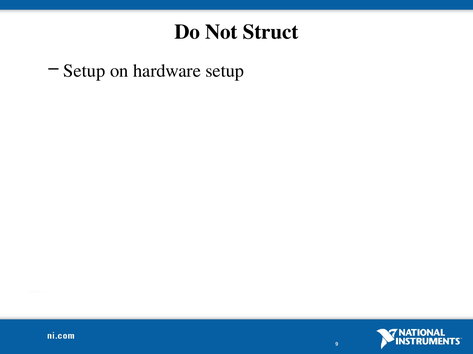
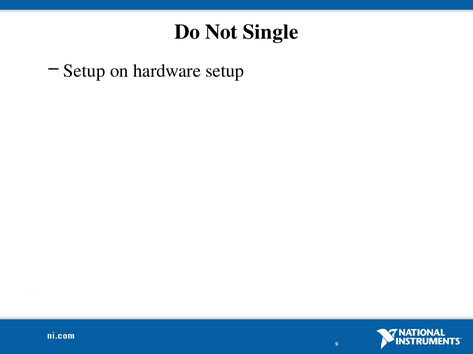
Struct: Struct -> Single
